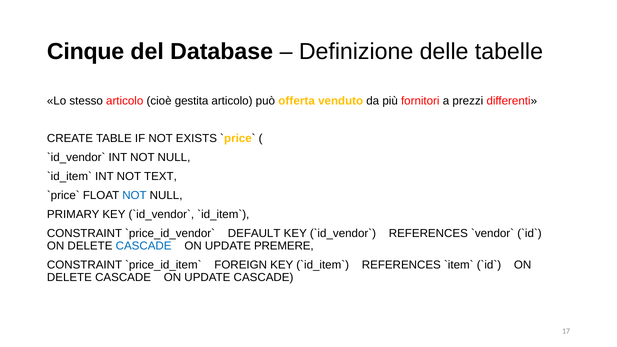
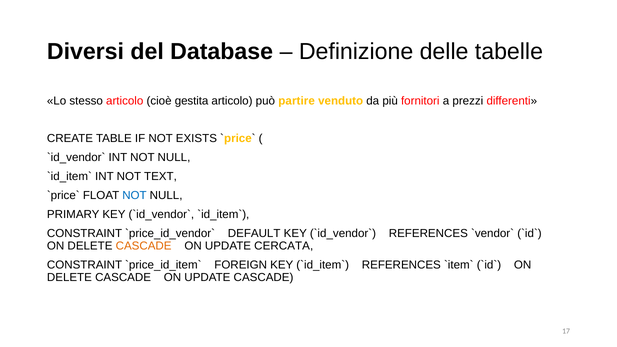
Cinque: Cinque -> Diversi
offerta: offerta -> partire
CASCADE at (144, 246) colour: blue -> orange
PREMERE: PREMERE -> CERCATA
